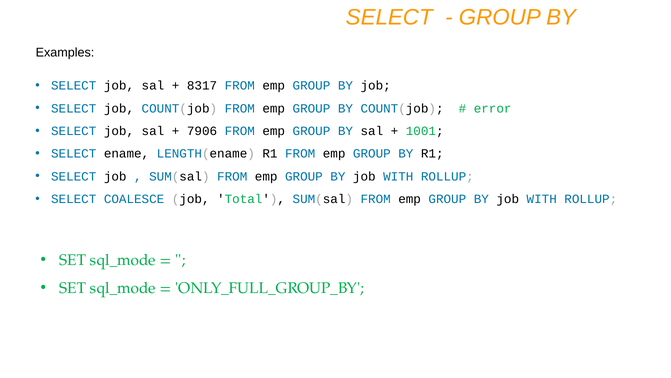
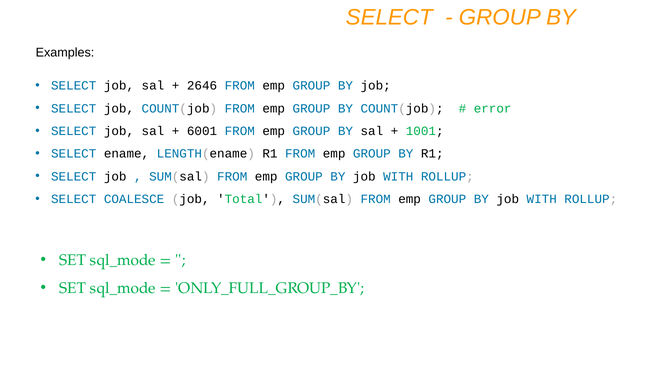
8317: 8317 -> 2646
7906: 7906 -> 6001
